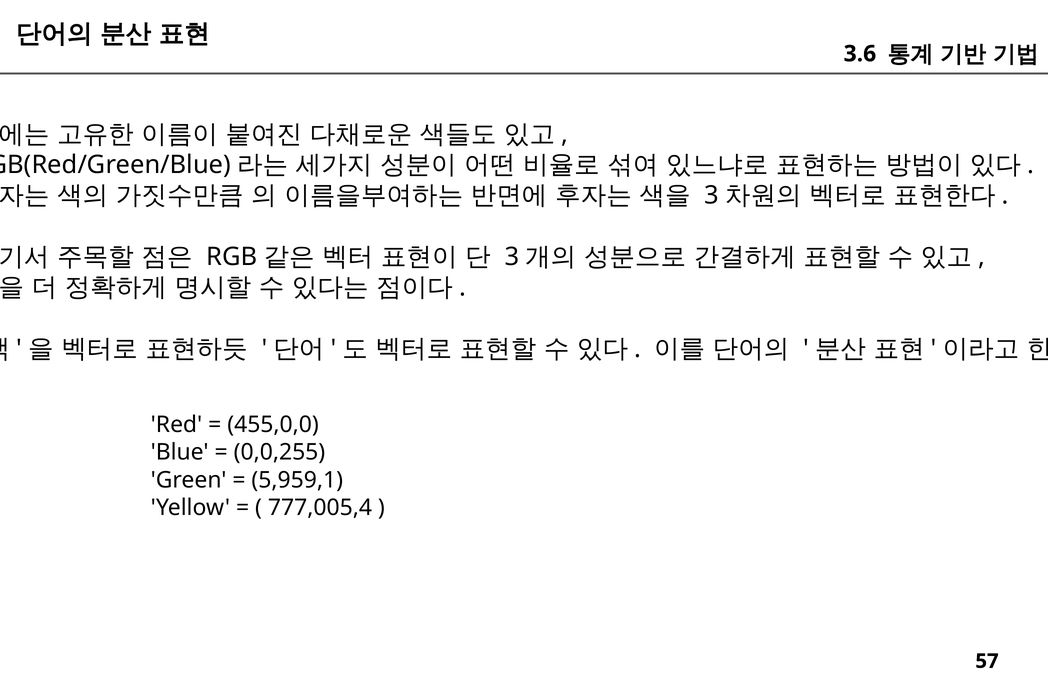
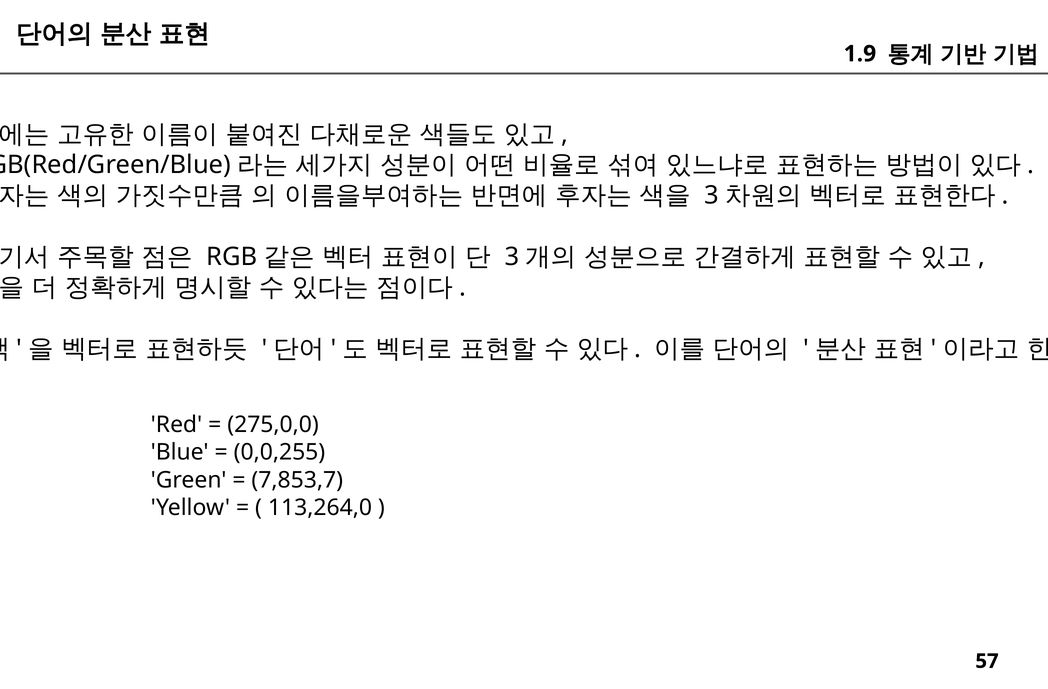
3.6: 3.6 -> 1.9
455,0,0: 455,0,0 -> 275,0,0
5,959,1: 5,959,1 -> 7,853,7
777,005,4: 777,005,4 -> 113,264,0
